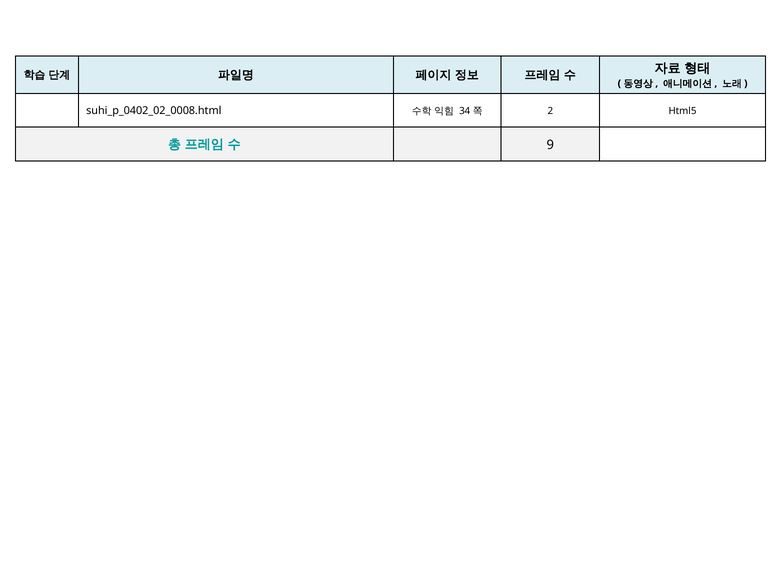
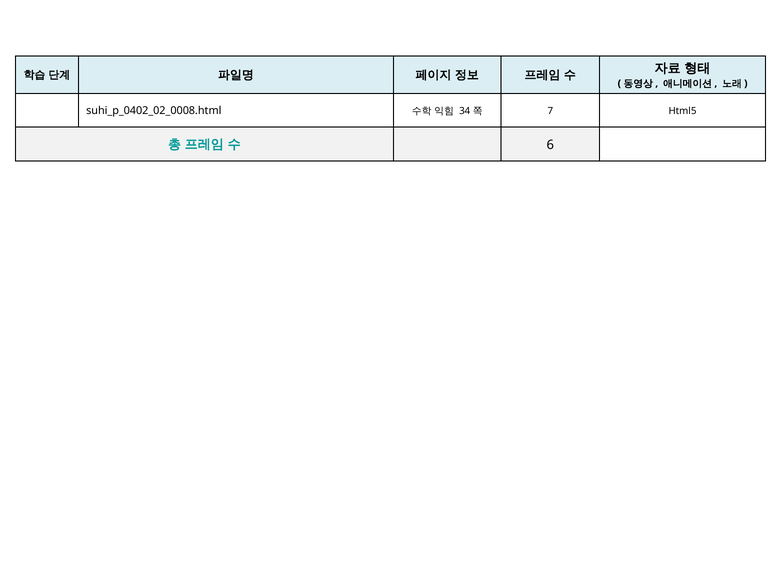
2: 2 -> 7
9: 9 -> 6
